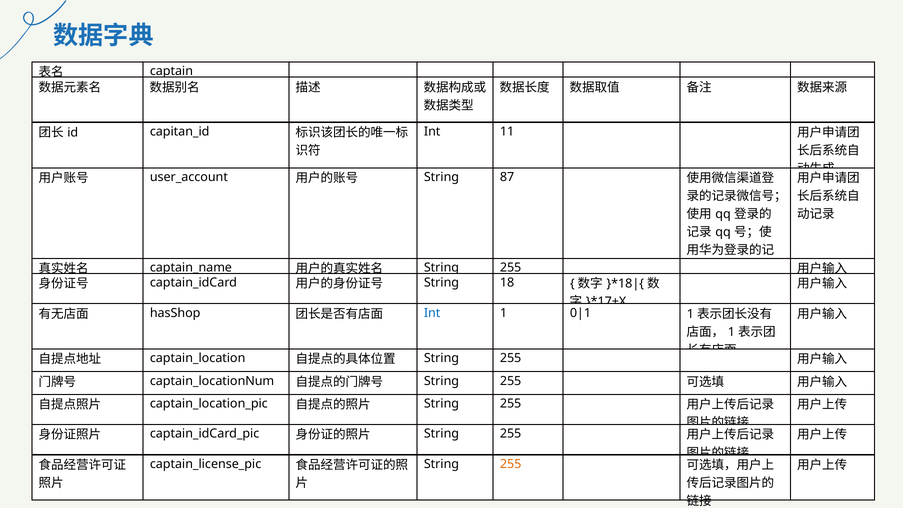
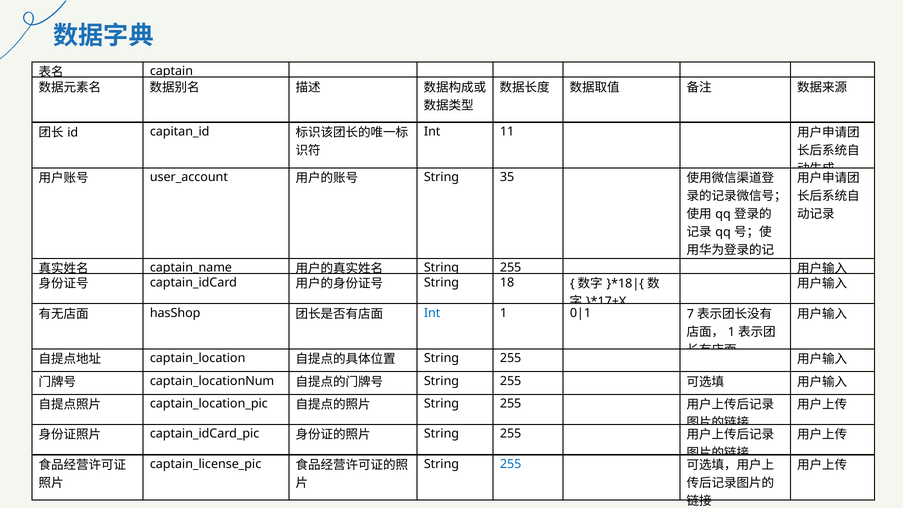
87: 87 -> 35
1 at (690, 314): 1 -> 7
255 at (511, 464) colour: orange -> blue
